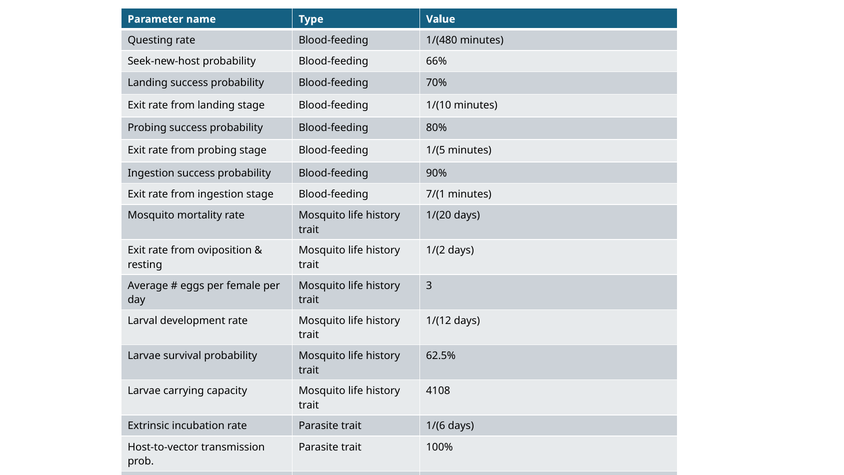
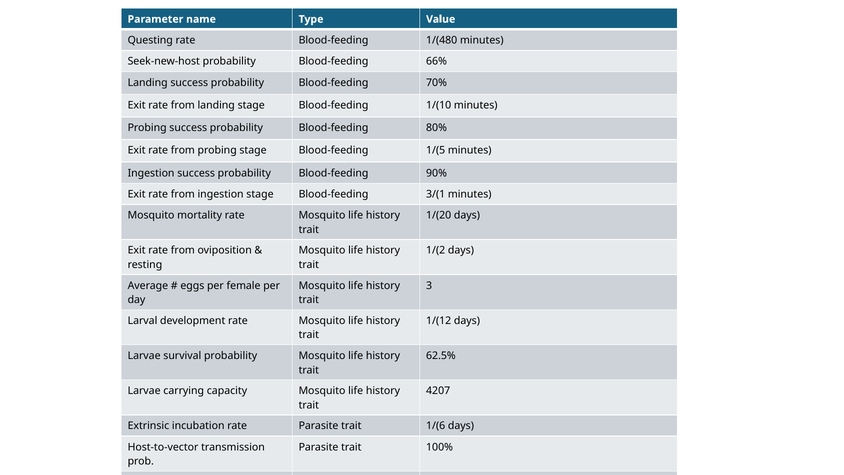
7/(1: 7/(1 -> 3/(1
4108: 4108 -> 4207
